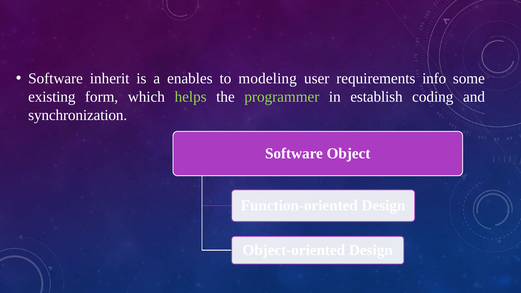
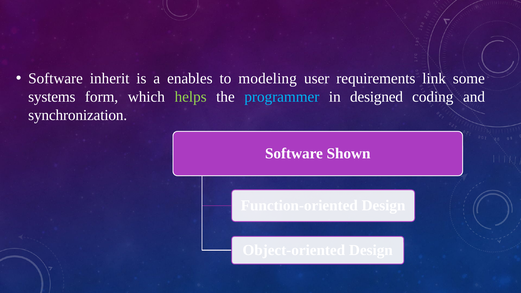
info: info -> link
existing: existing -> systems
programmer colour: light green -> light blue
establish: establish -> designed
Object: Object -> Shown
